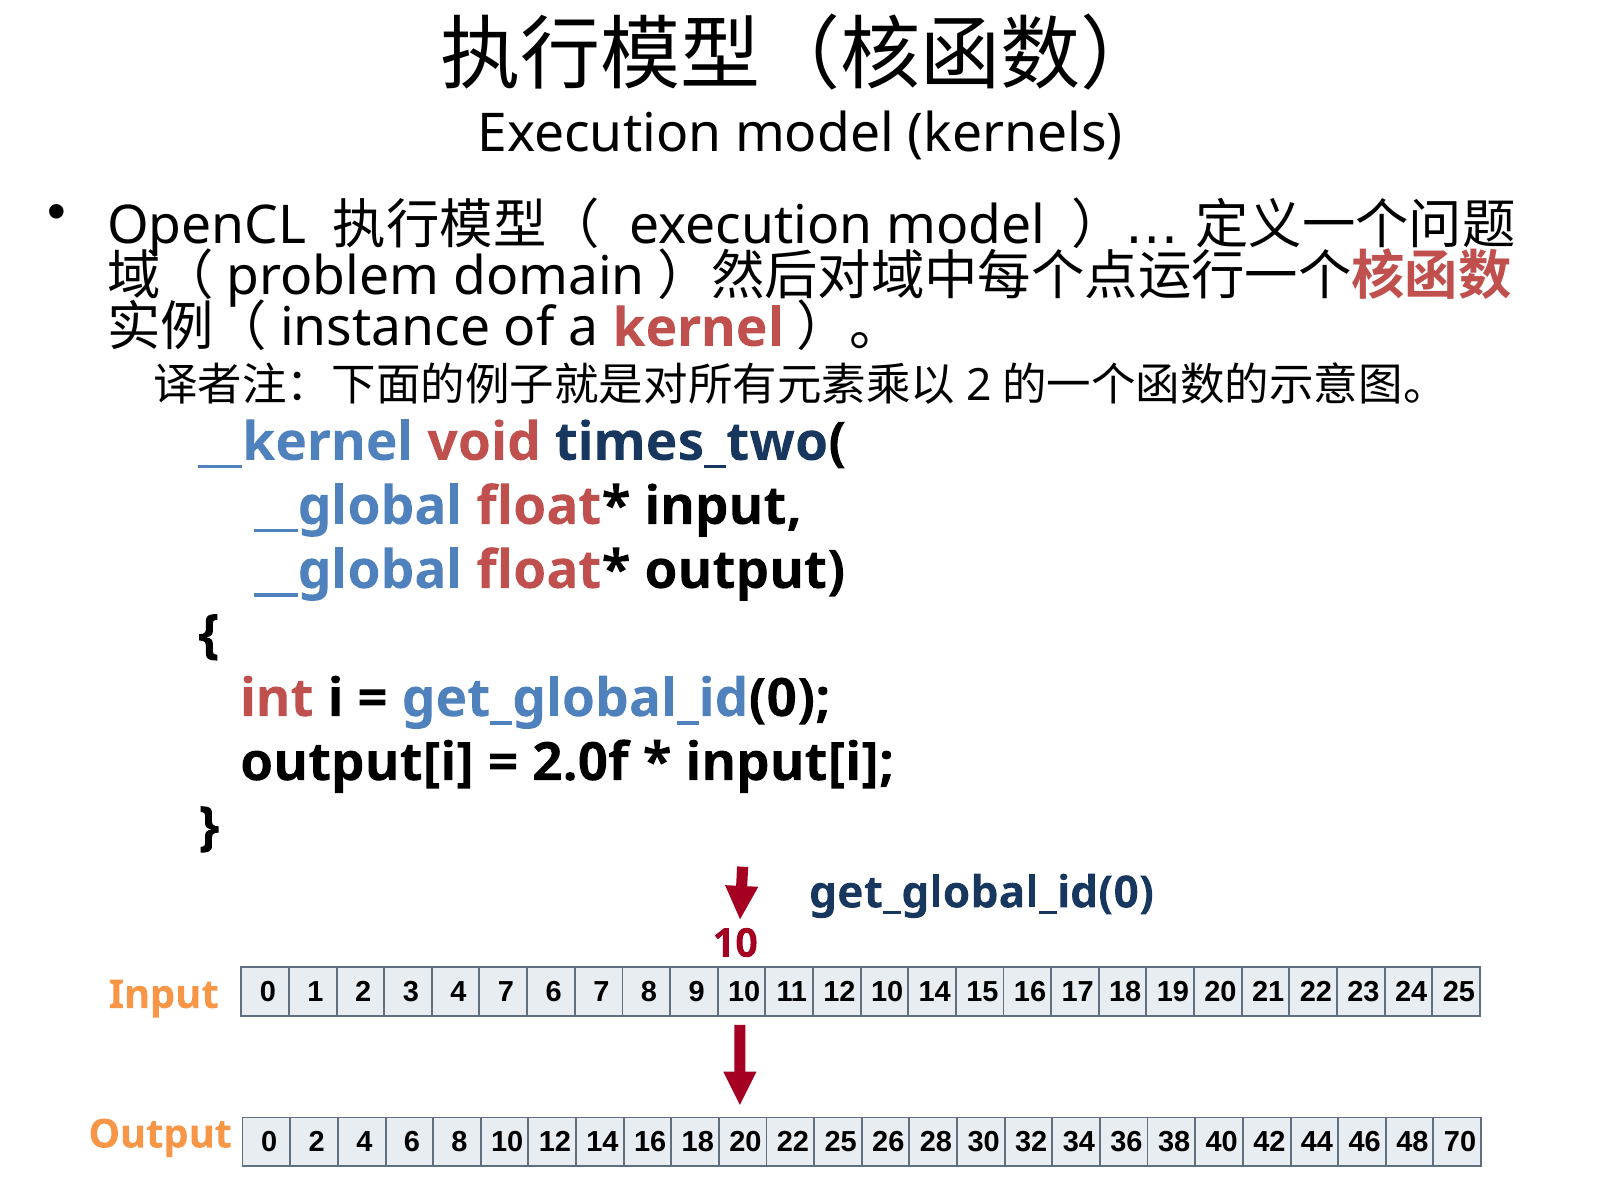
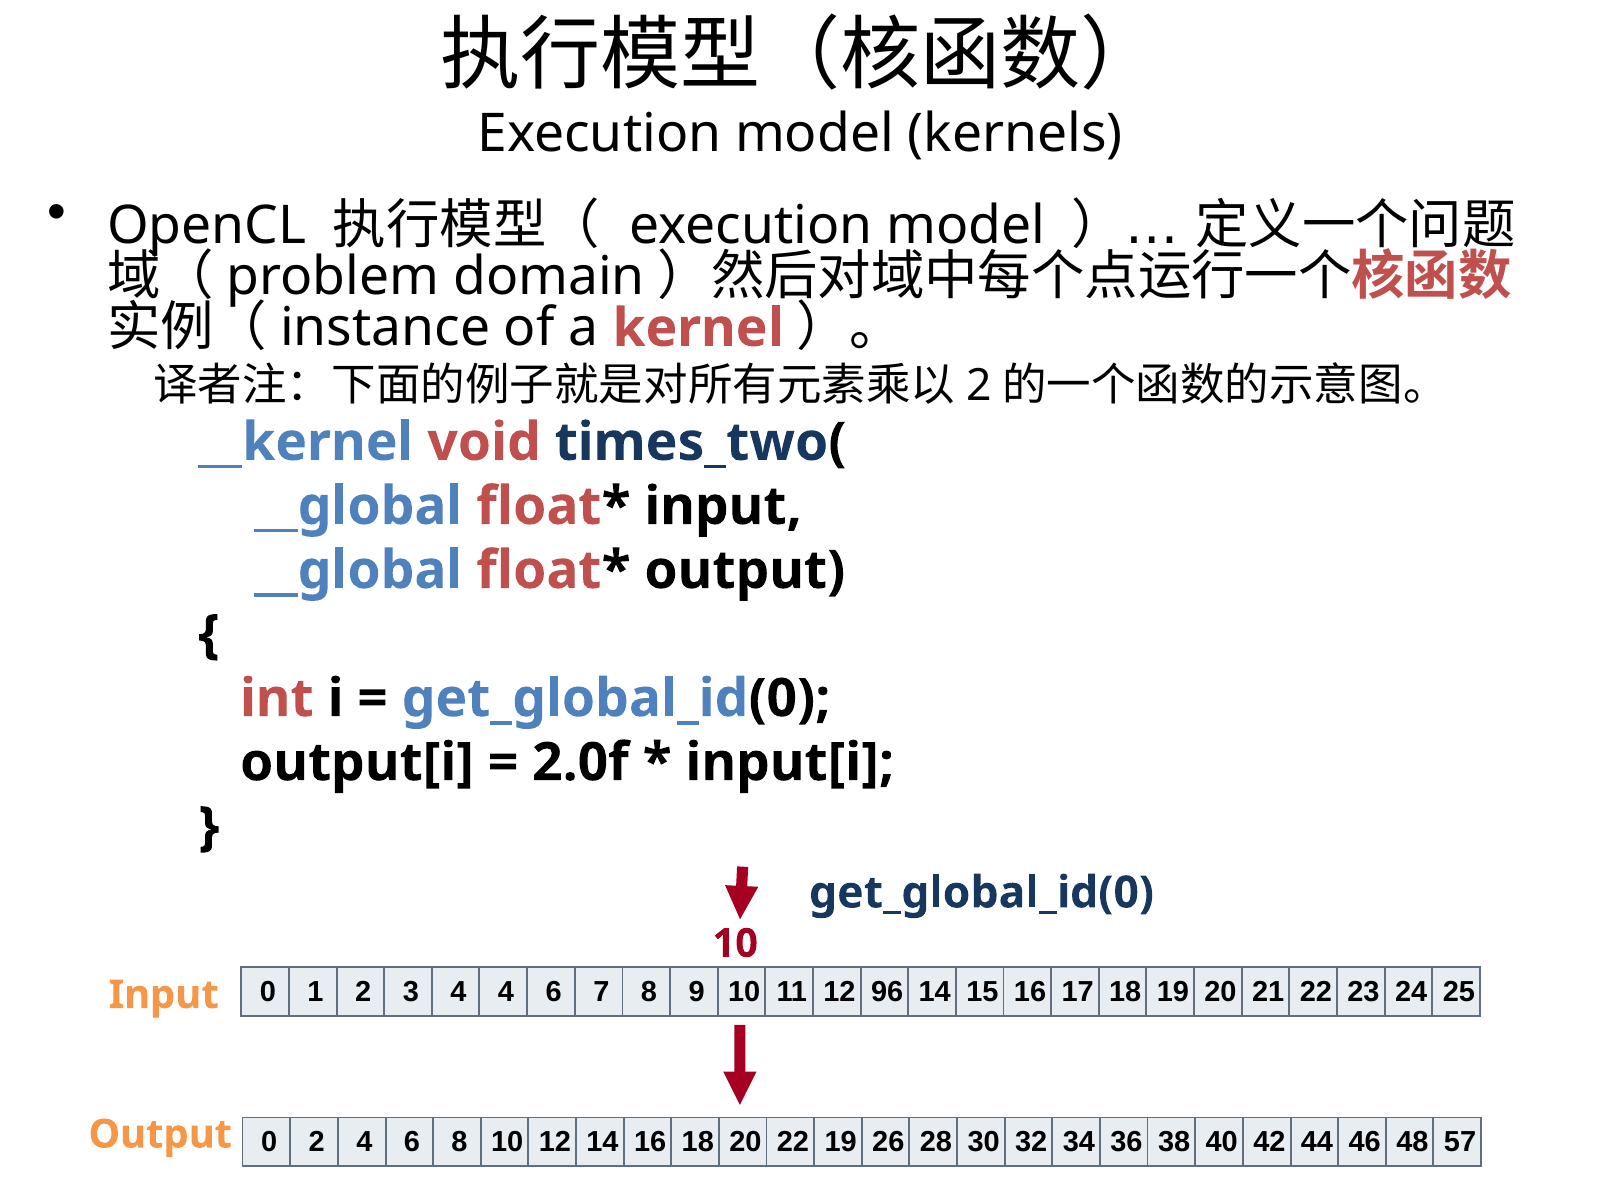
4 7: 7 -> 4
12 10: 10 -> 96
22 25: 25 -> 19
70: 70 -> 57
